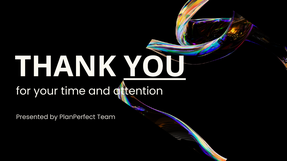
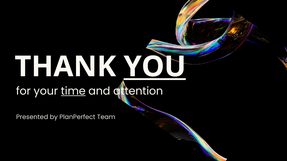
time underline: none -> present
